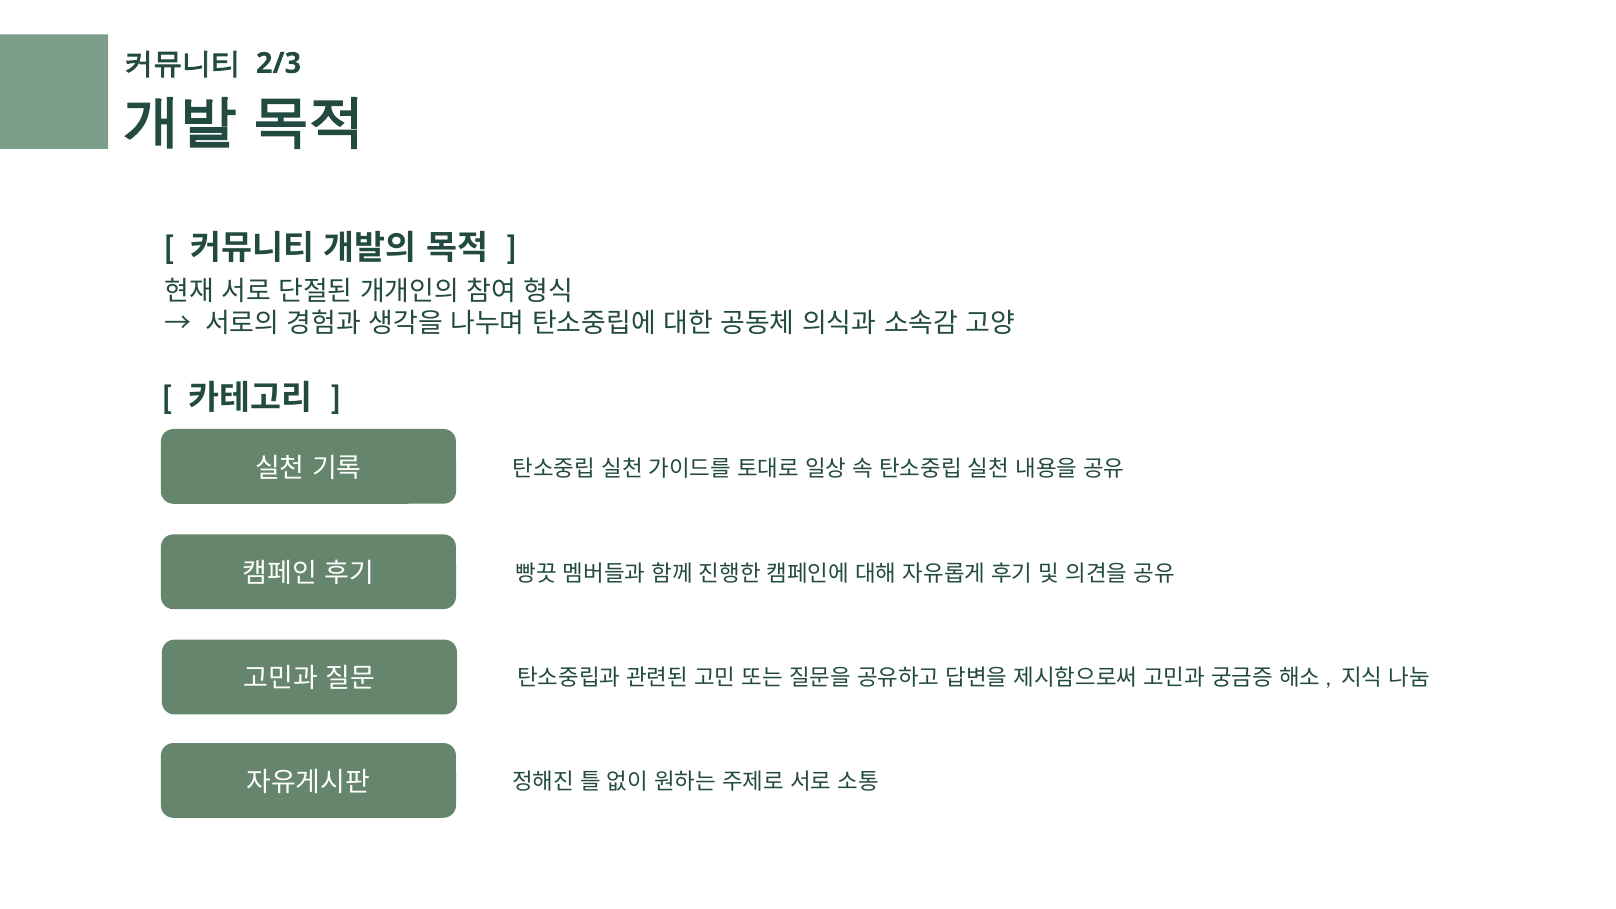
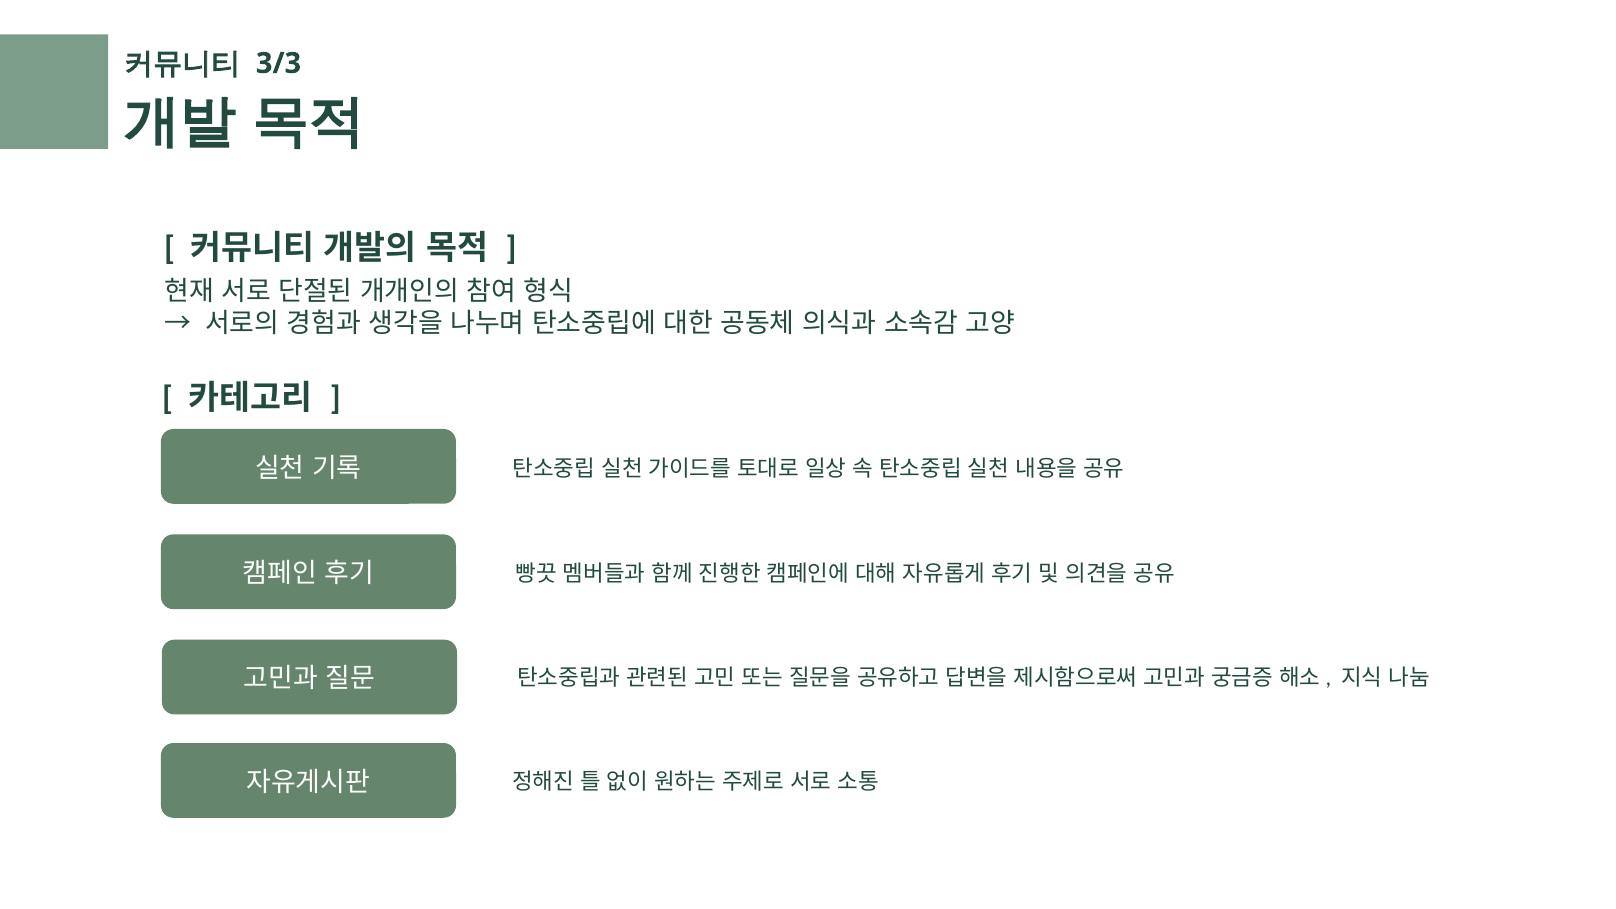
2/3: 2/3 -> 3/3
